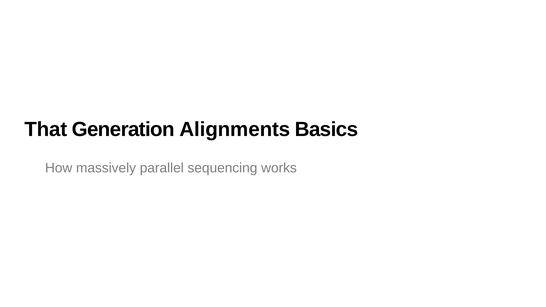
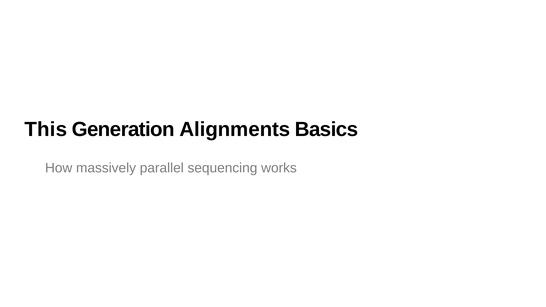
That: That -> This
